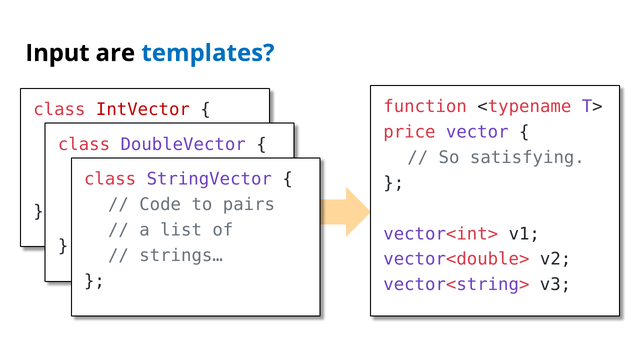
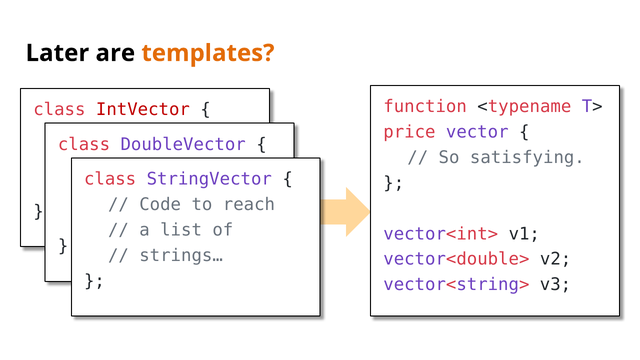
Input: Input -> Later
templates colour: blue -> orange
pairs: pairs -> reach
